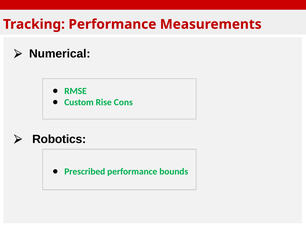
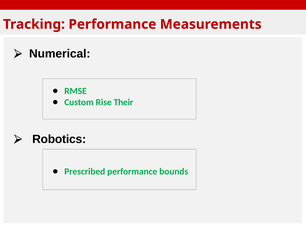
Cons: Cons -> Their
